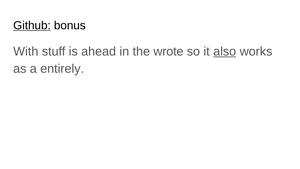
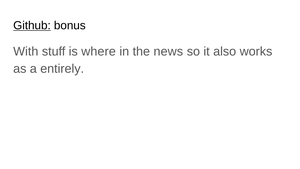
ahead: ahead -> where
wrote: wrote -> news
also underline: present -> none
